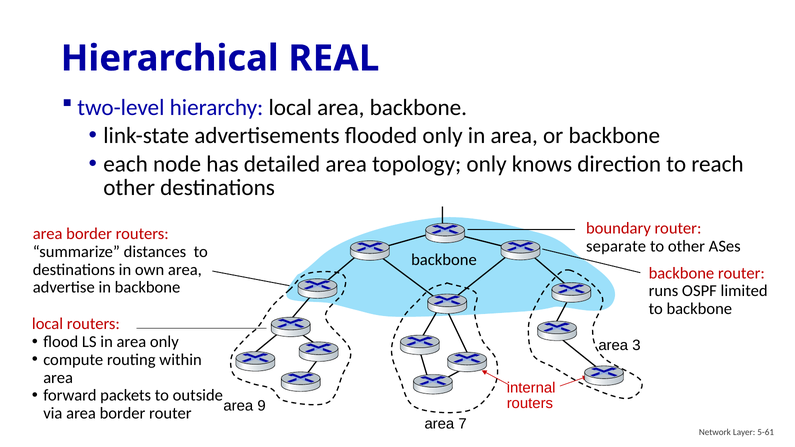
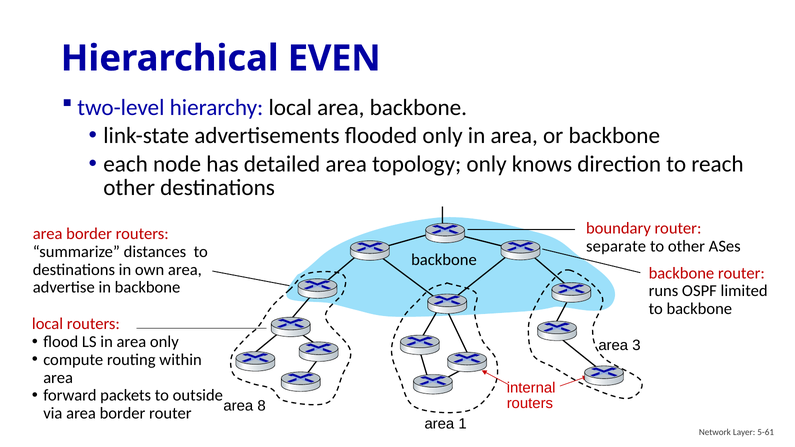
REAL: REAL -> EVEN
9: 9 -> 8
7: 7 -> 1
